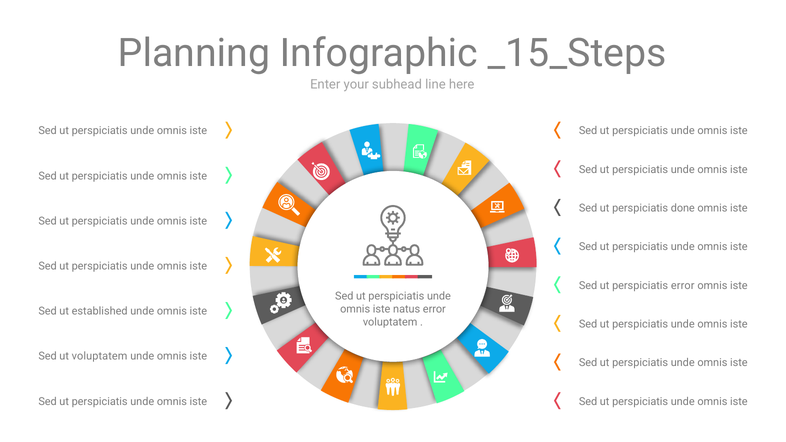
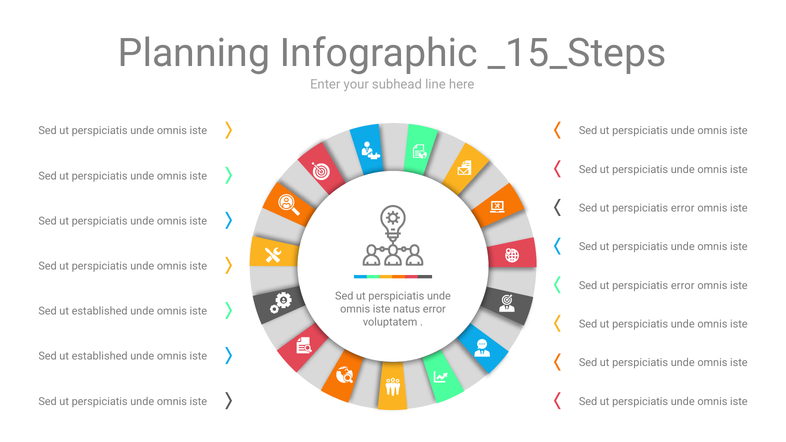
done at (683, 208): done -> error
voluptatem at (100, 356): voluptatem -> established
